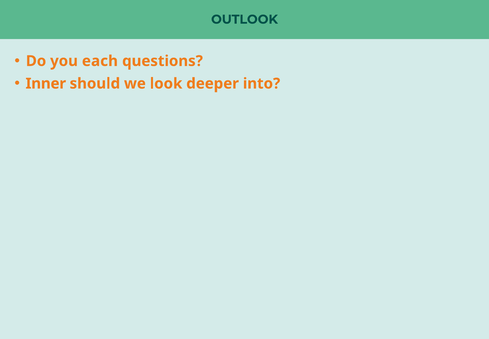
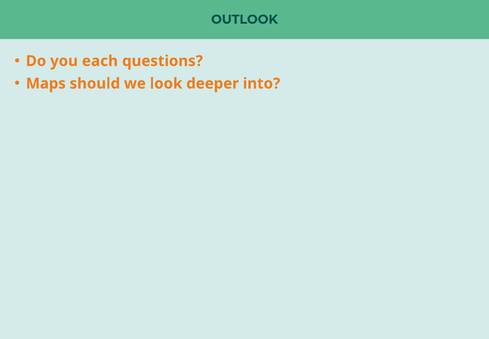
Inner: Inner -> Maps
